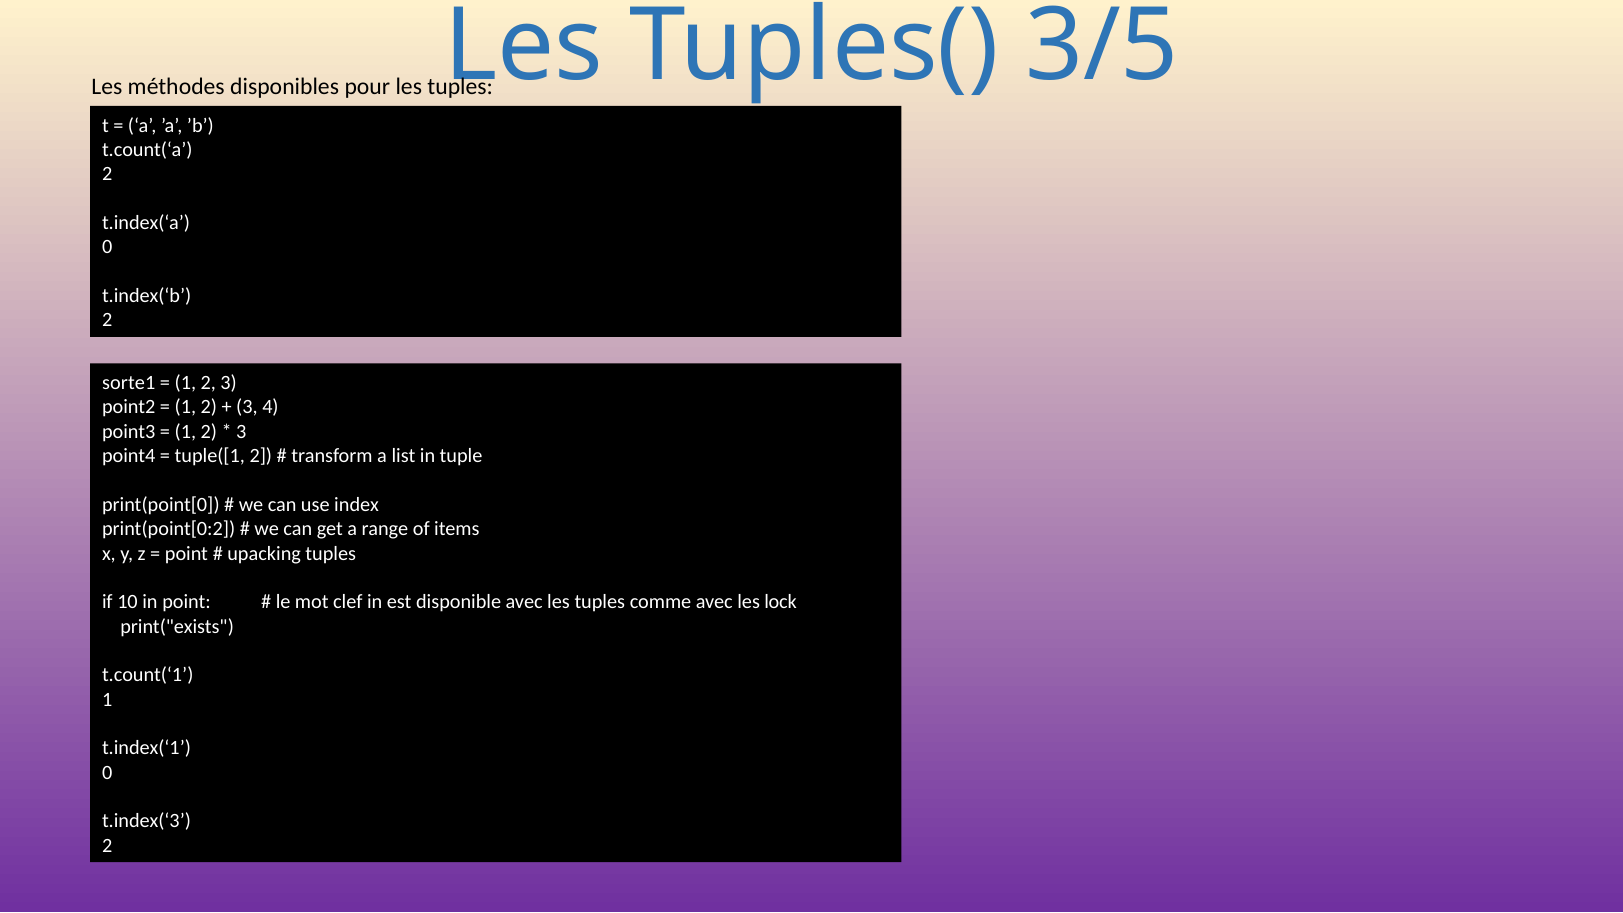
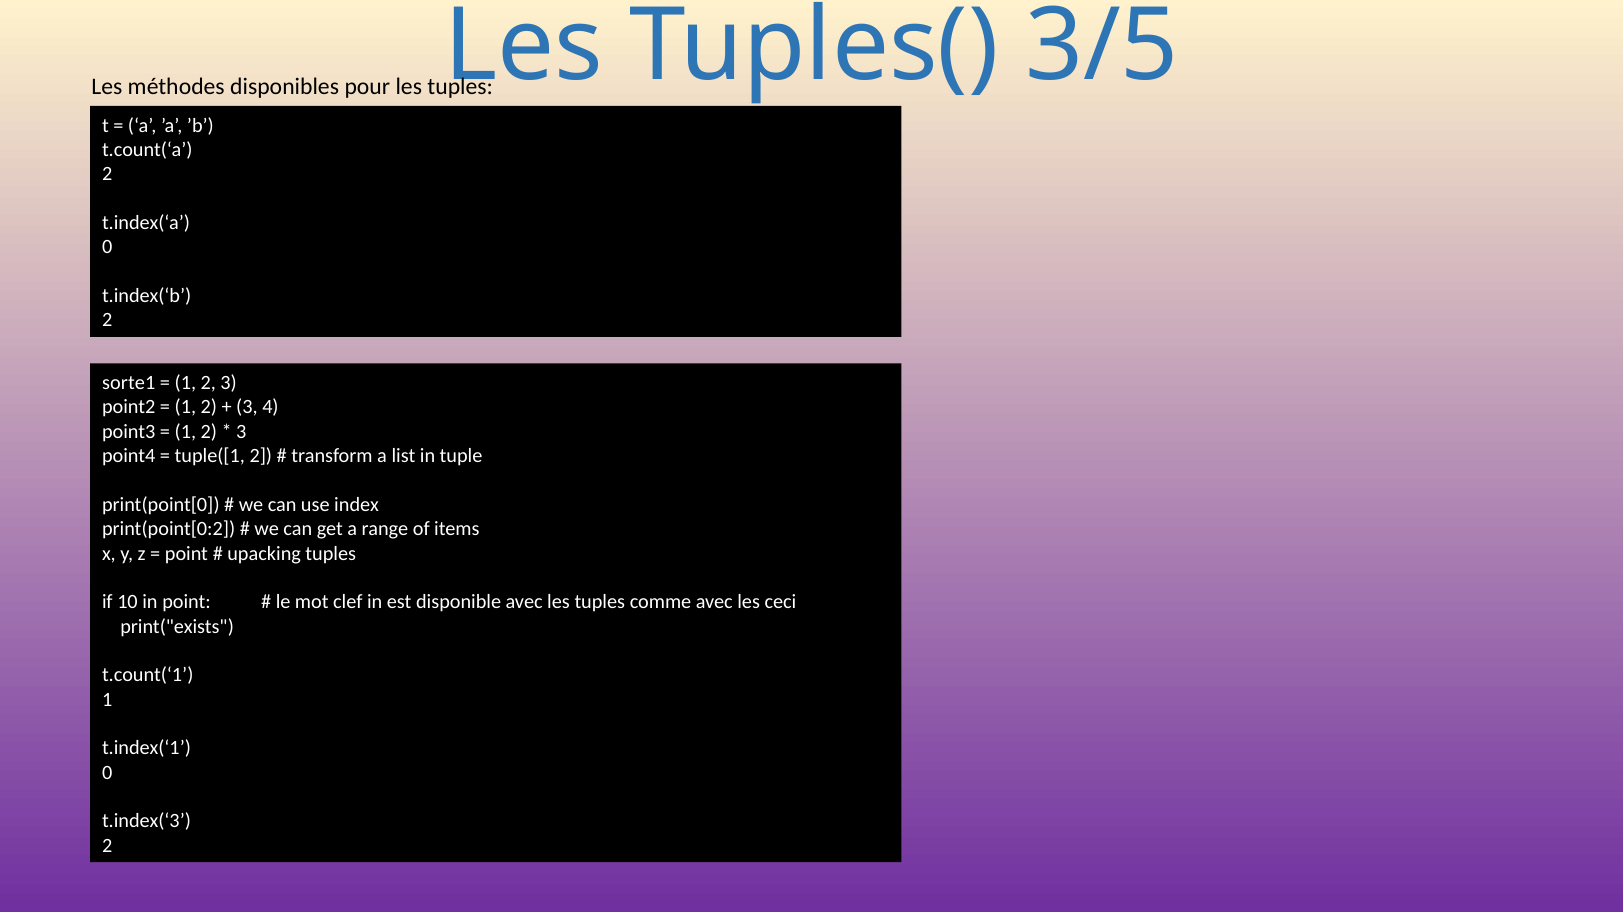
lock: lock -> ceci
